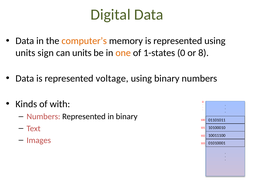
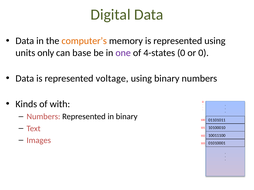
sign: sign -> only
can units: units -> base
one colour: orange -> purple
1-states: 1-states -> 4-states
or 8: 8 -> 0
